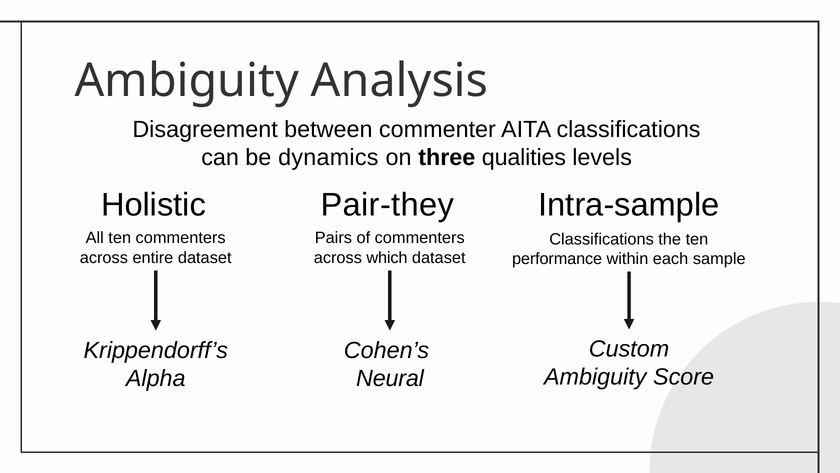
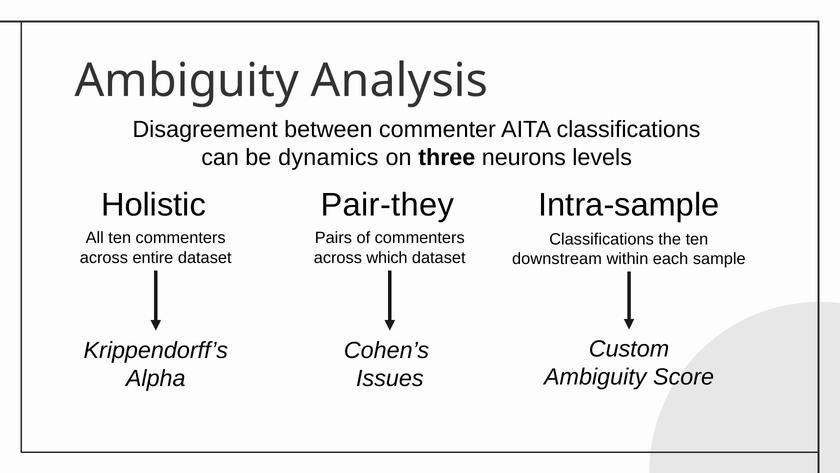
qualities: qualities -> neurons
performance: performance -> downstream
Neural: Neural -> Issues
